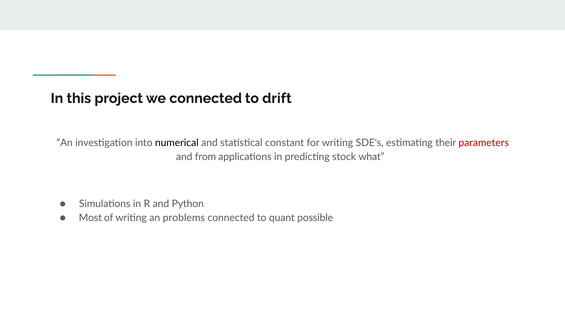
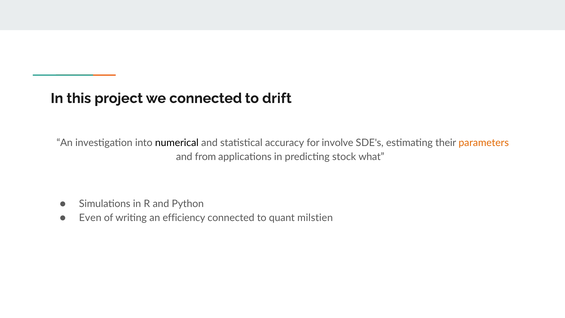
constant: constant -> accuracy
for writing: writing -> involve
parameters colour: red -> orange
Most: Most -> Even
problems: problems -> efficiency
possible: possible -> milstien
